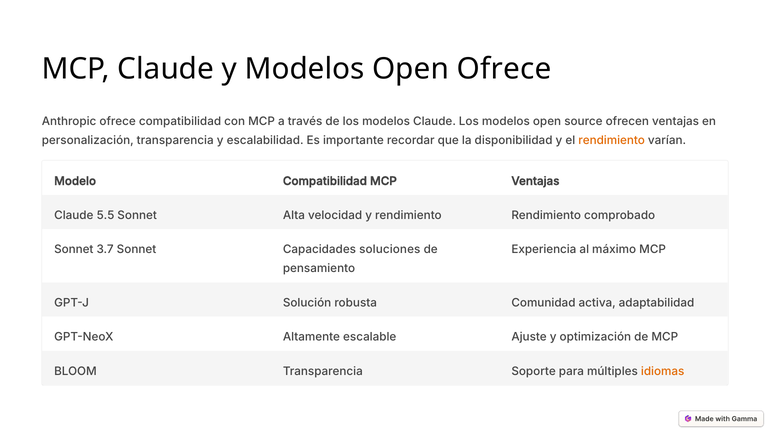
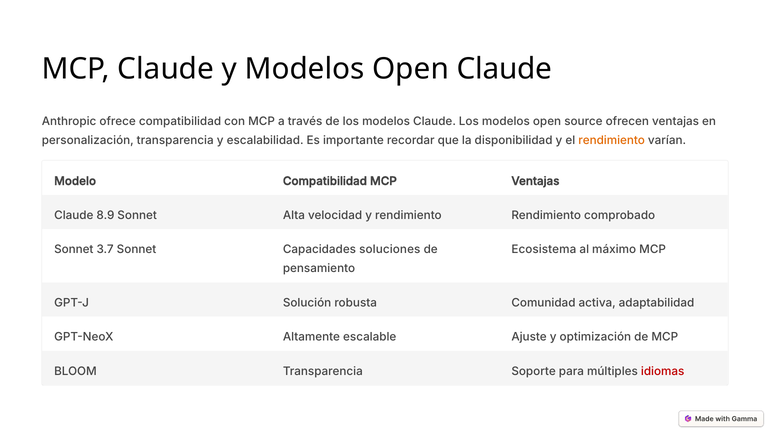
Open Ofrece: Ofrece -> Claude
5.5: 5.5 -> 8.9
Experiencia: Experiencia -> Ecosistema
idiomas colour: orange -> red
